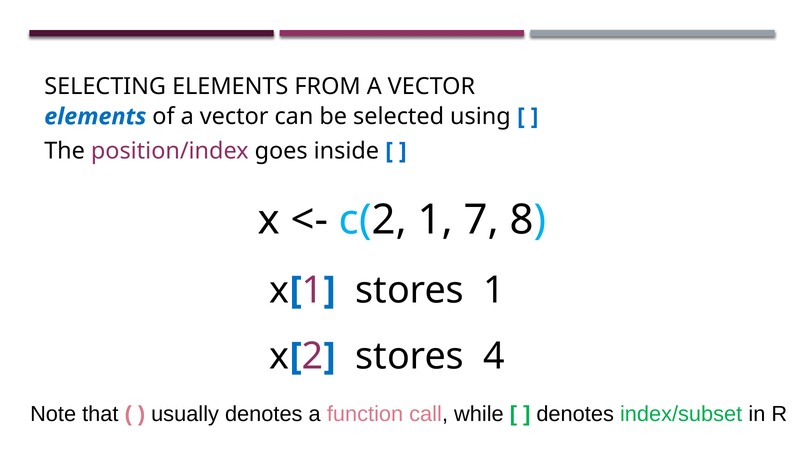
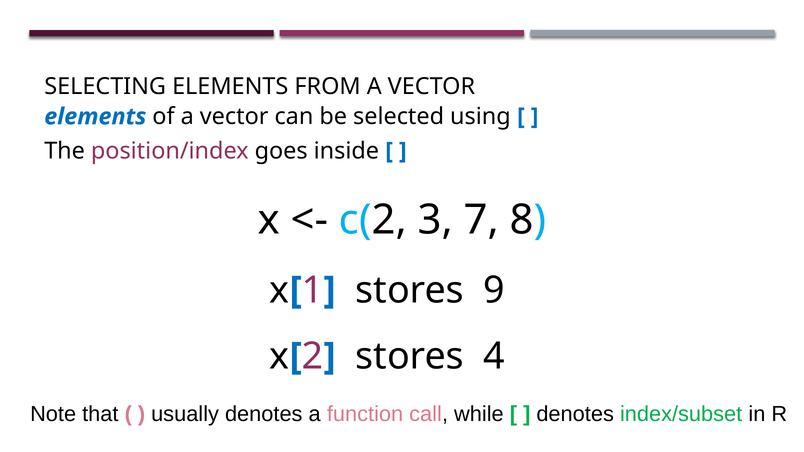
c(2 1: 1 -> 3
stores 1: 1 -> 9
